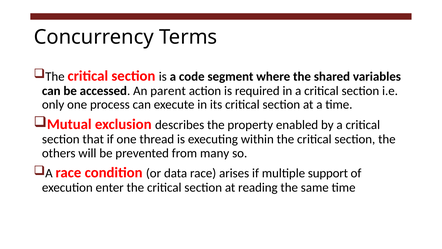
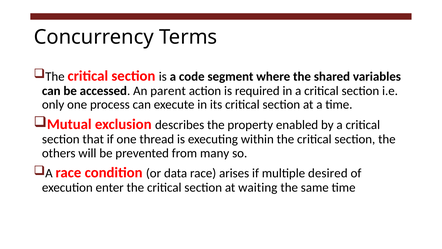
support: support -> desired
reading: reading -> waiting
